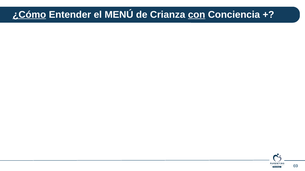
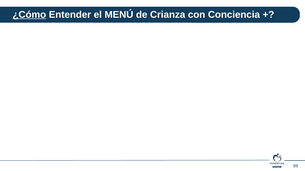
con underline: present -> none
